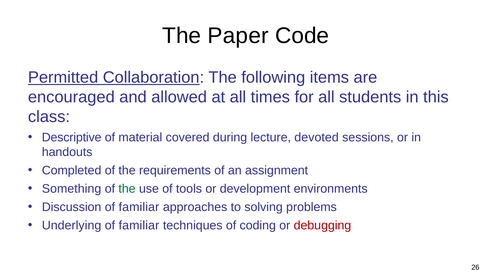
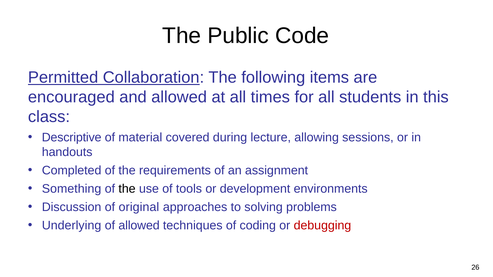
Paper: Paper -> Public
devoted: devoted -> allowing
the at (127, 189) colour: green -> black
Discussion of familiar: familiar -> original
familiar at (139, 226): familiar -> allowed
